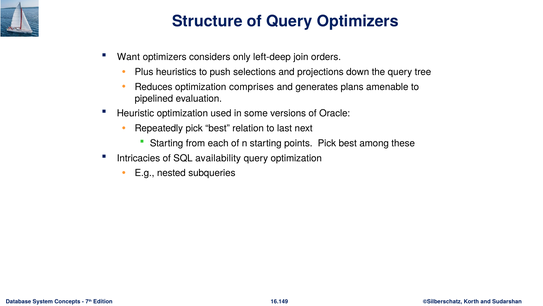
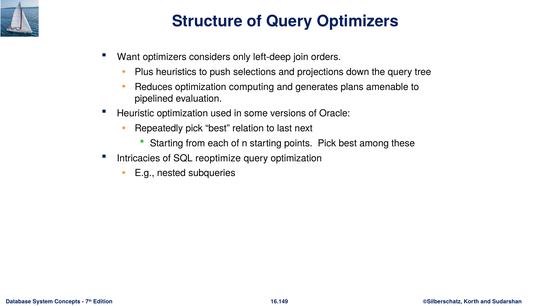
comprises: comprises -> computing
availability: availability -> reoptimize
